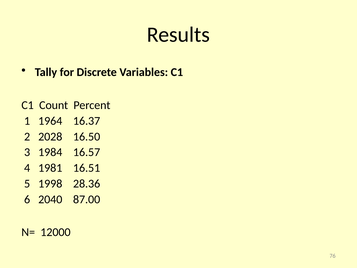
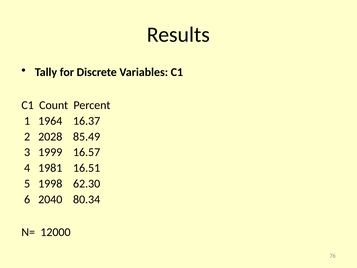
16.50: 16.50 -> 85.49
1984: 1984 -> 1999
28.36: 28.36 -> 62.30
87.00: 87.00 -> 80.34
